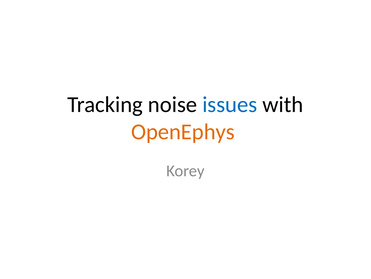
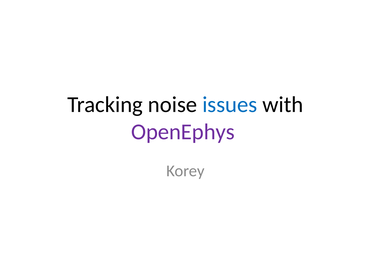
OpenEphys colour: orange -> purple
